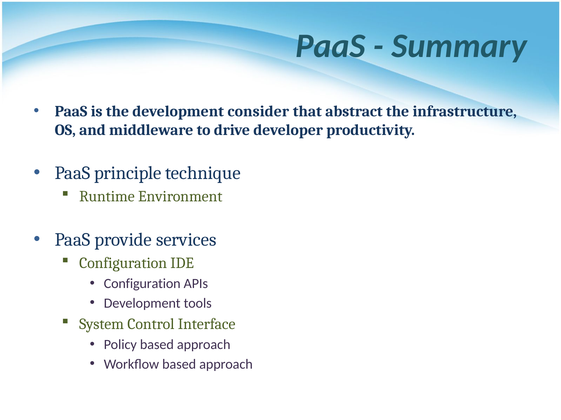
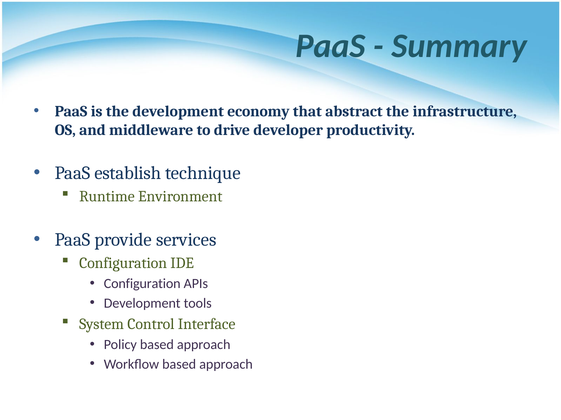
consider: consider -> economy
principle: principle -> establish
